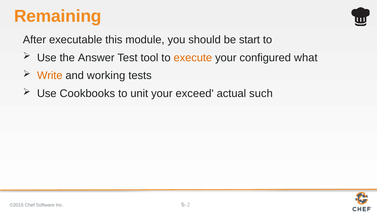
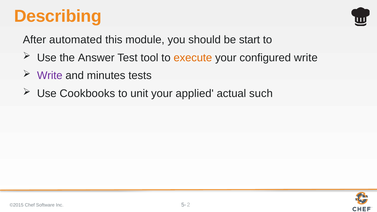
Remaining: Remaining -> Describing
executable: executable -> automated
configured what: what -> write
Write at (50, 76) colour: orange -> purple
working: working -> minutes
exceed: exceed -> applied
